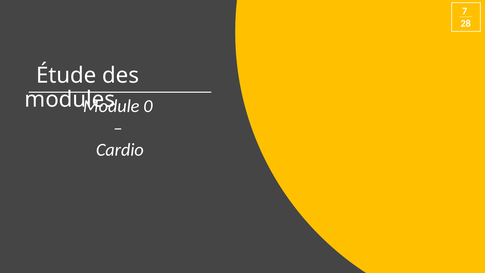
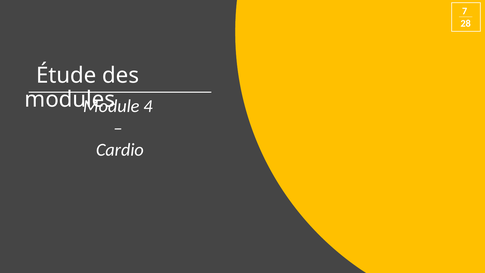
0: 0 -> 4
